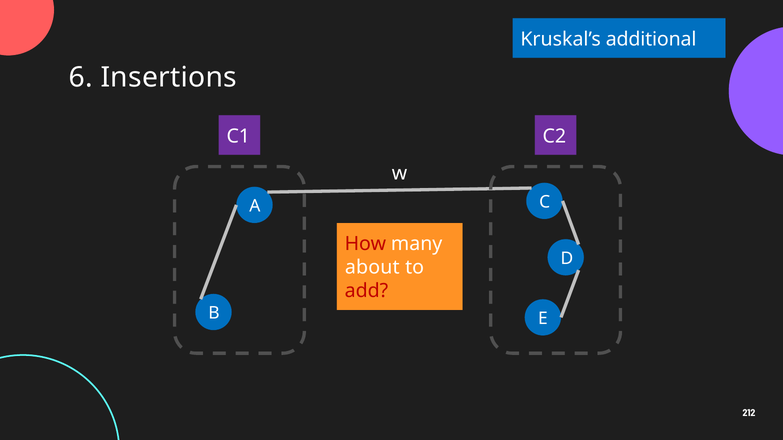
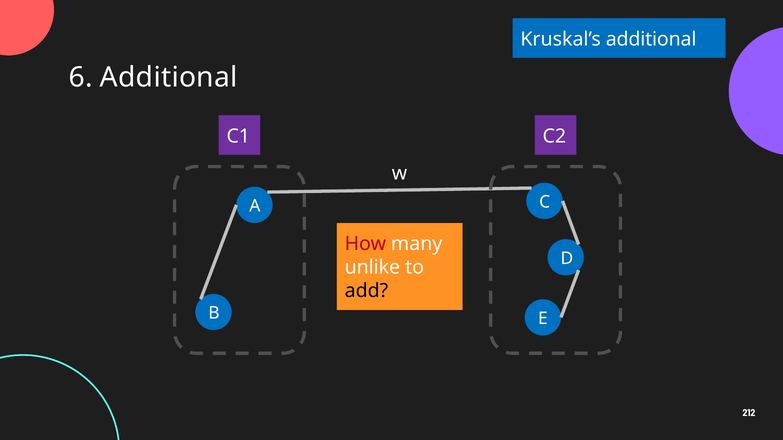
6 Insertions: Insertions -> Additional
about: about -> unlike
add colour: red -> black
